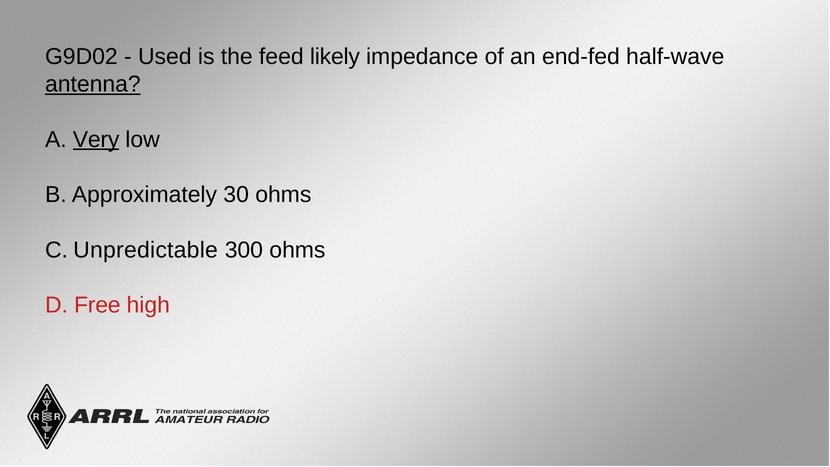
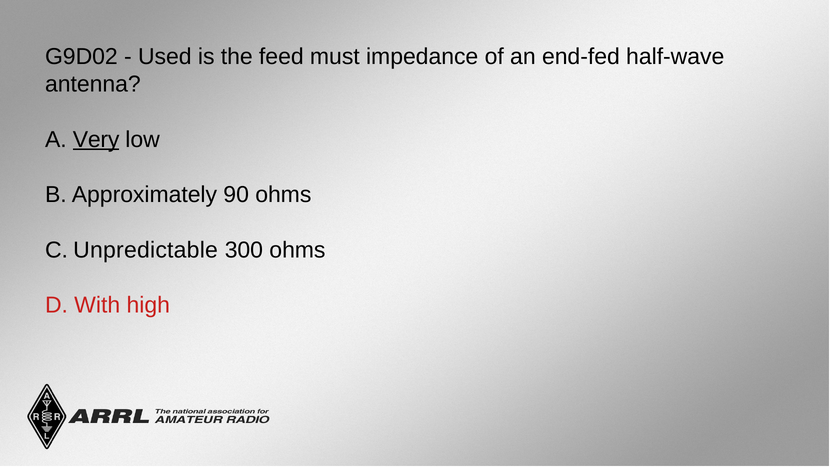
likely: likely -> must
antenna underline: present -> none
30: 30 -> 90
Free: Free -> With
